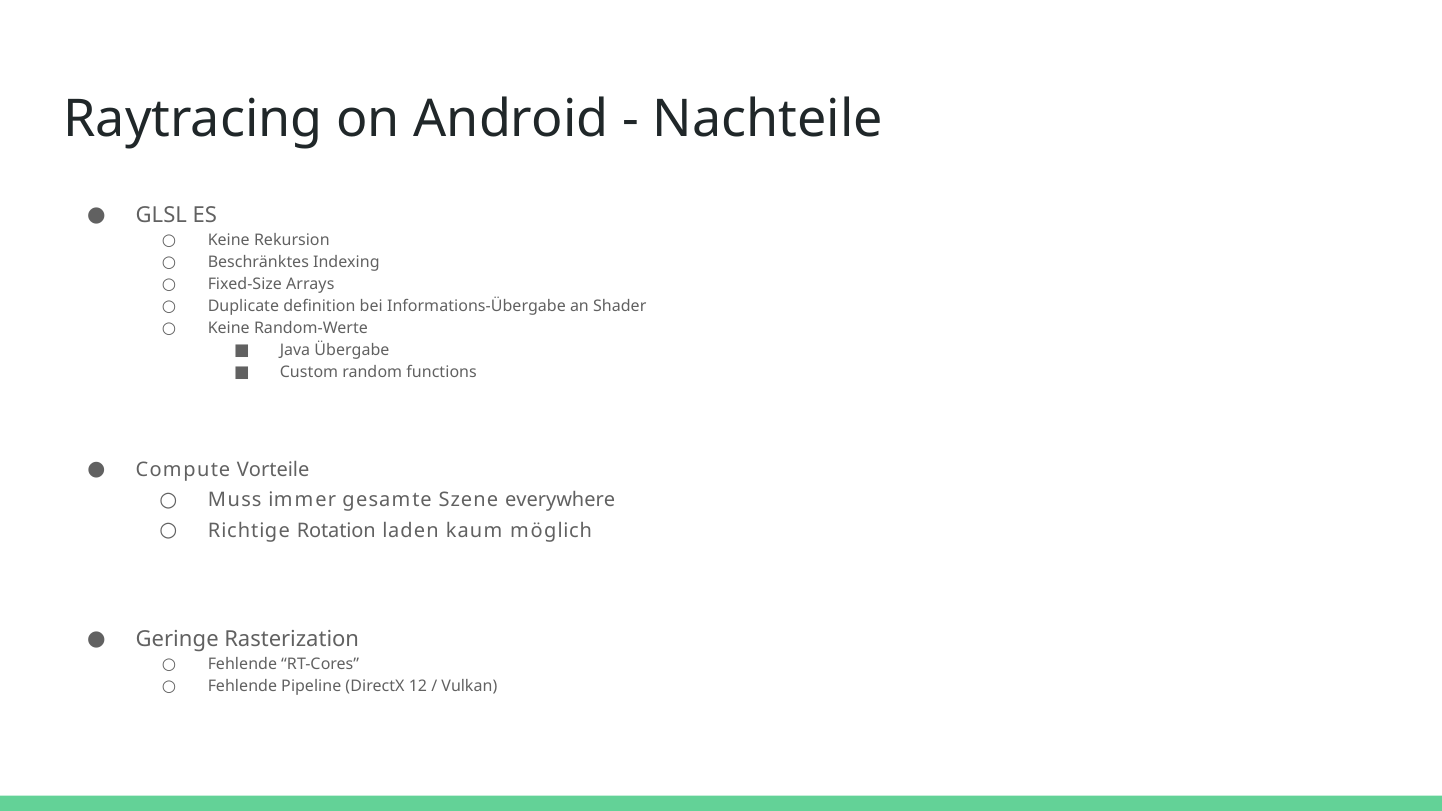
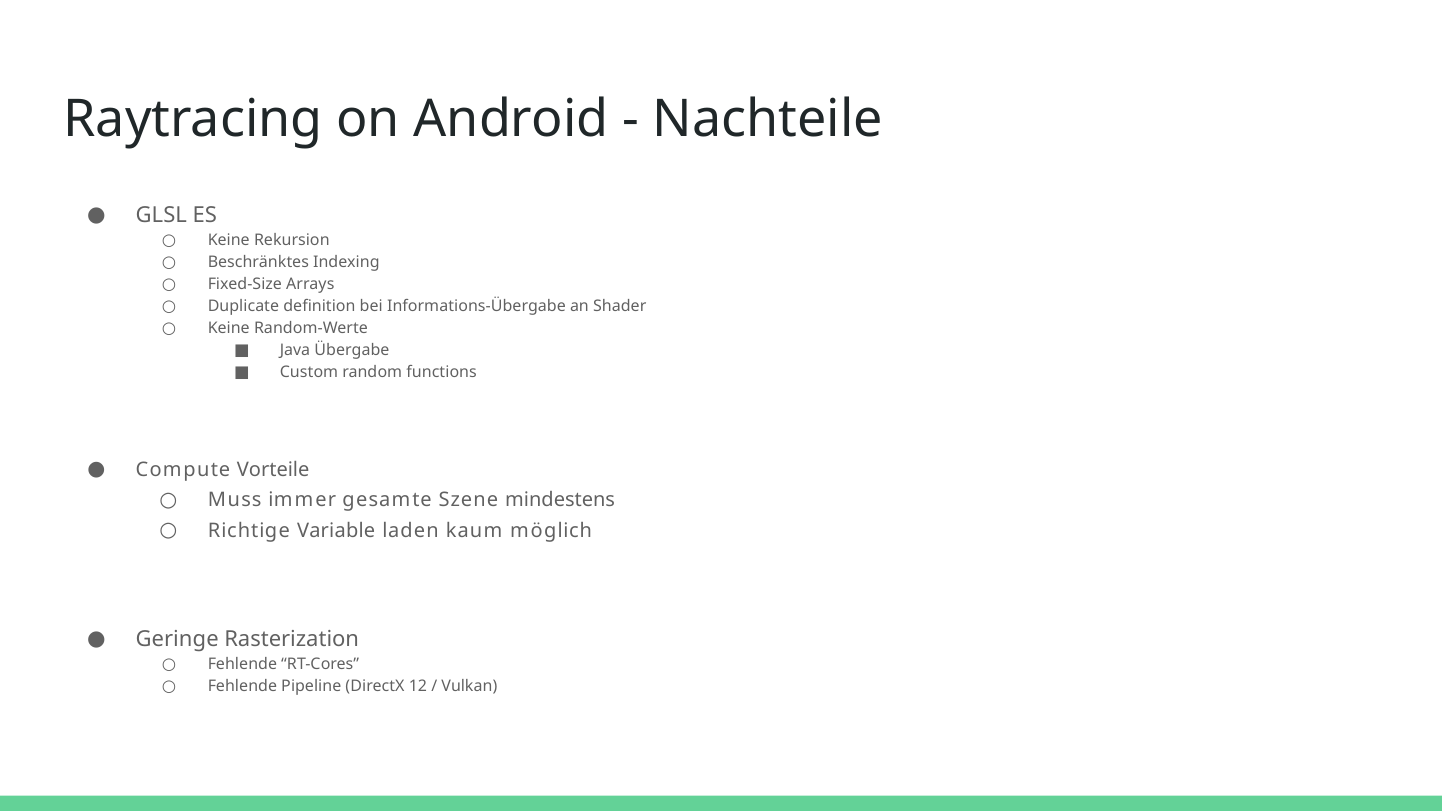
everywhere: everywhere -> mindestens
Rotation: Rotation -> Variable
